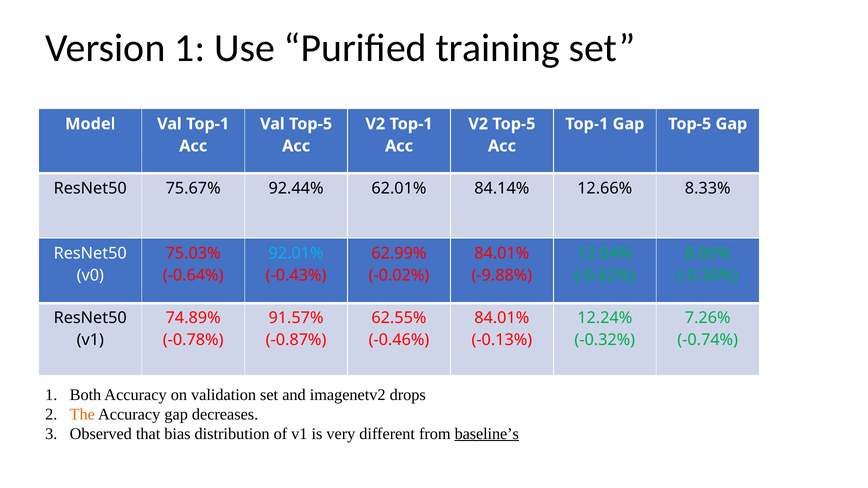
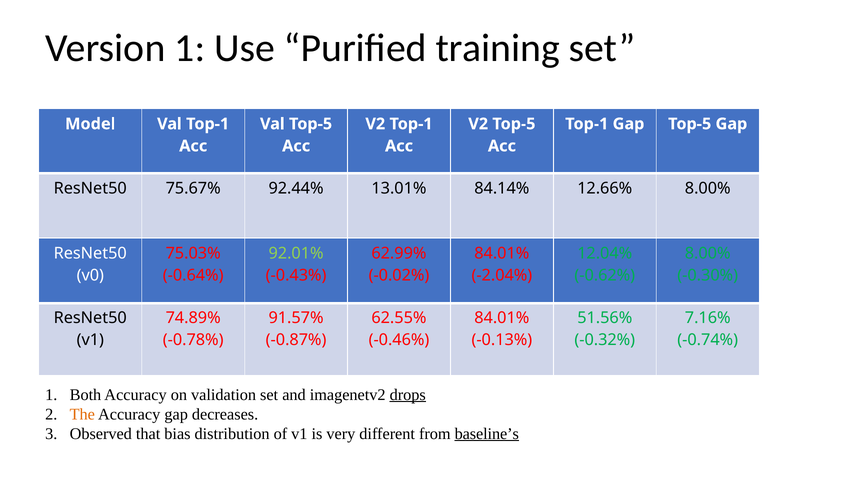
62.01%: 62.01% -> 13.01%
12.66% 8.33%: 8.33% -> 8.00%
92.01% colour: light blue -> light green
-9.88%: -9.88% -> -2.04%
12.24%: 12.24% -> 51.56%
7.26%: 7.26% -> 7.16%
drops underline: none -> present
